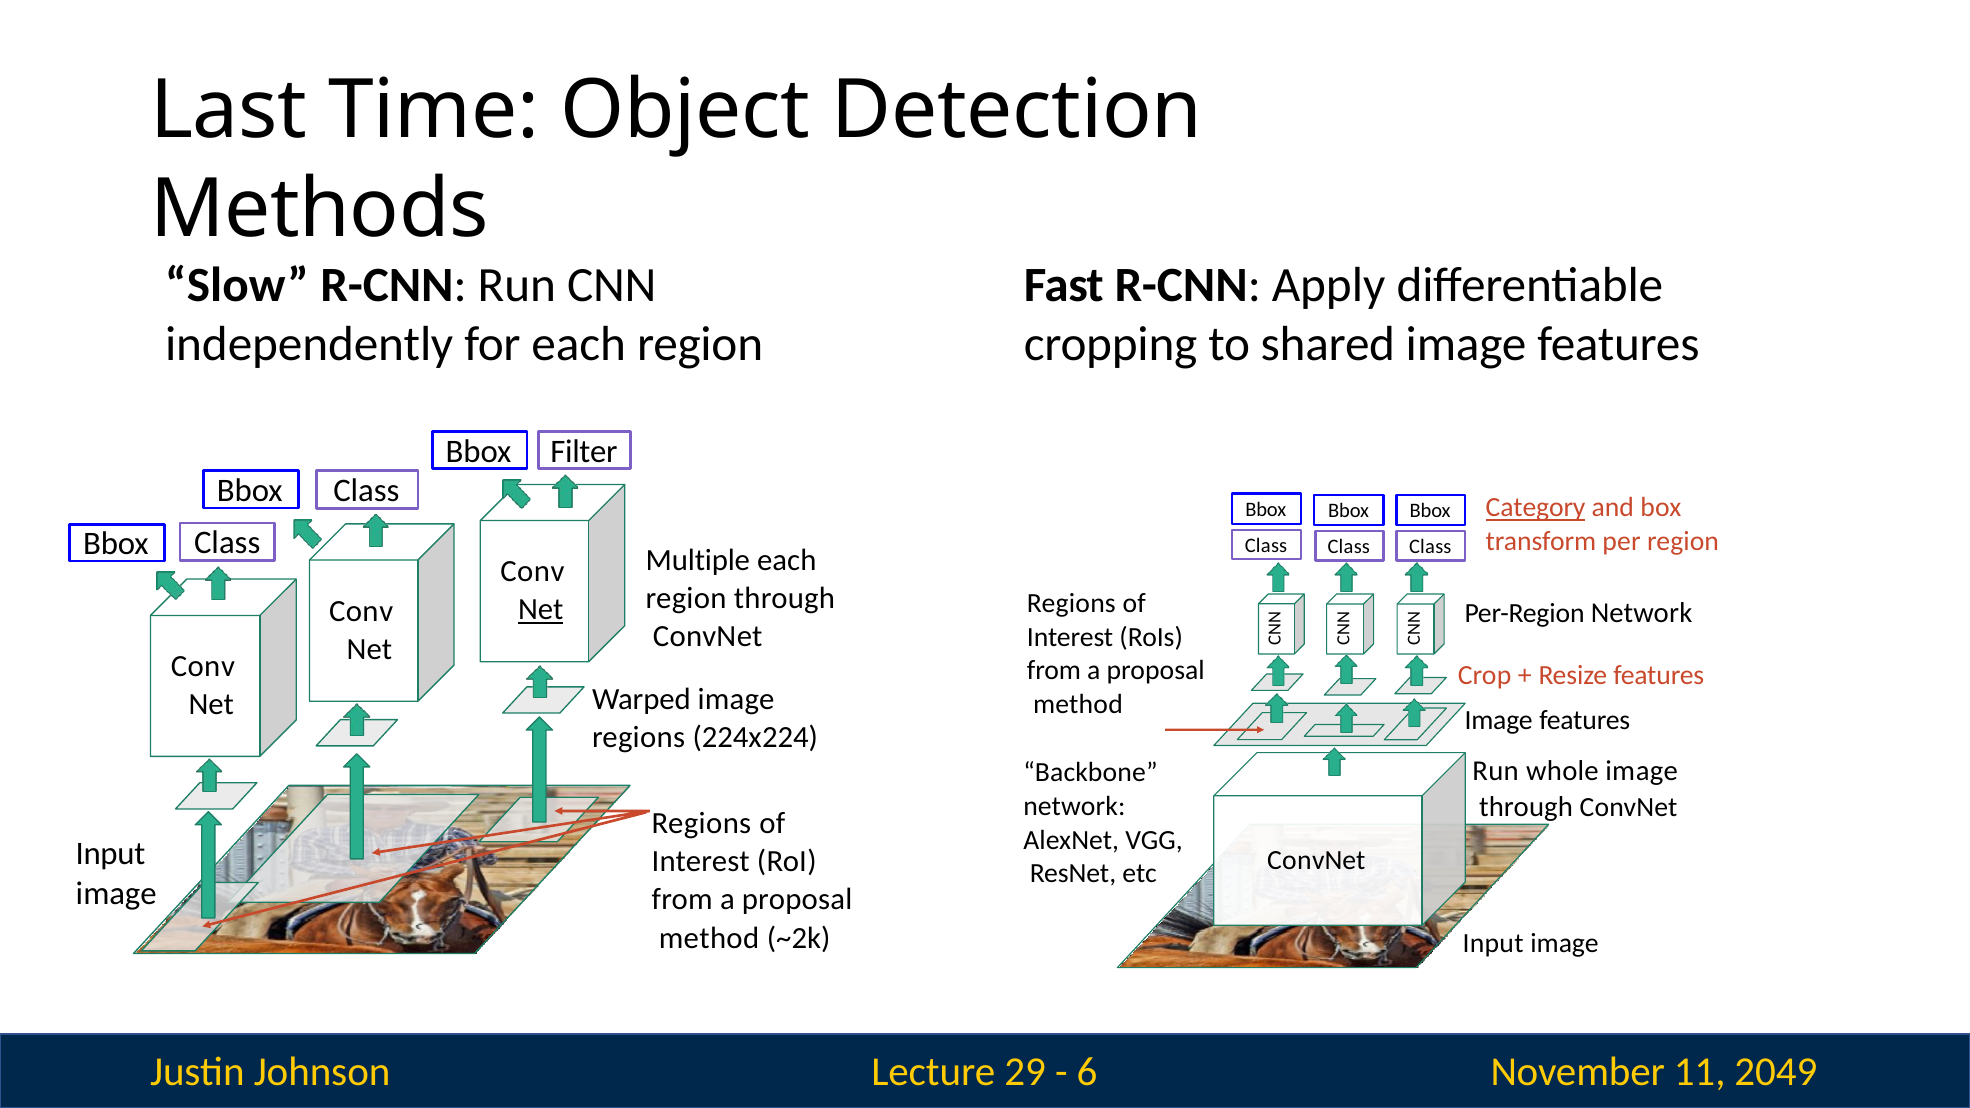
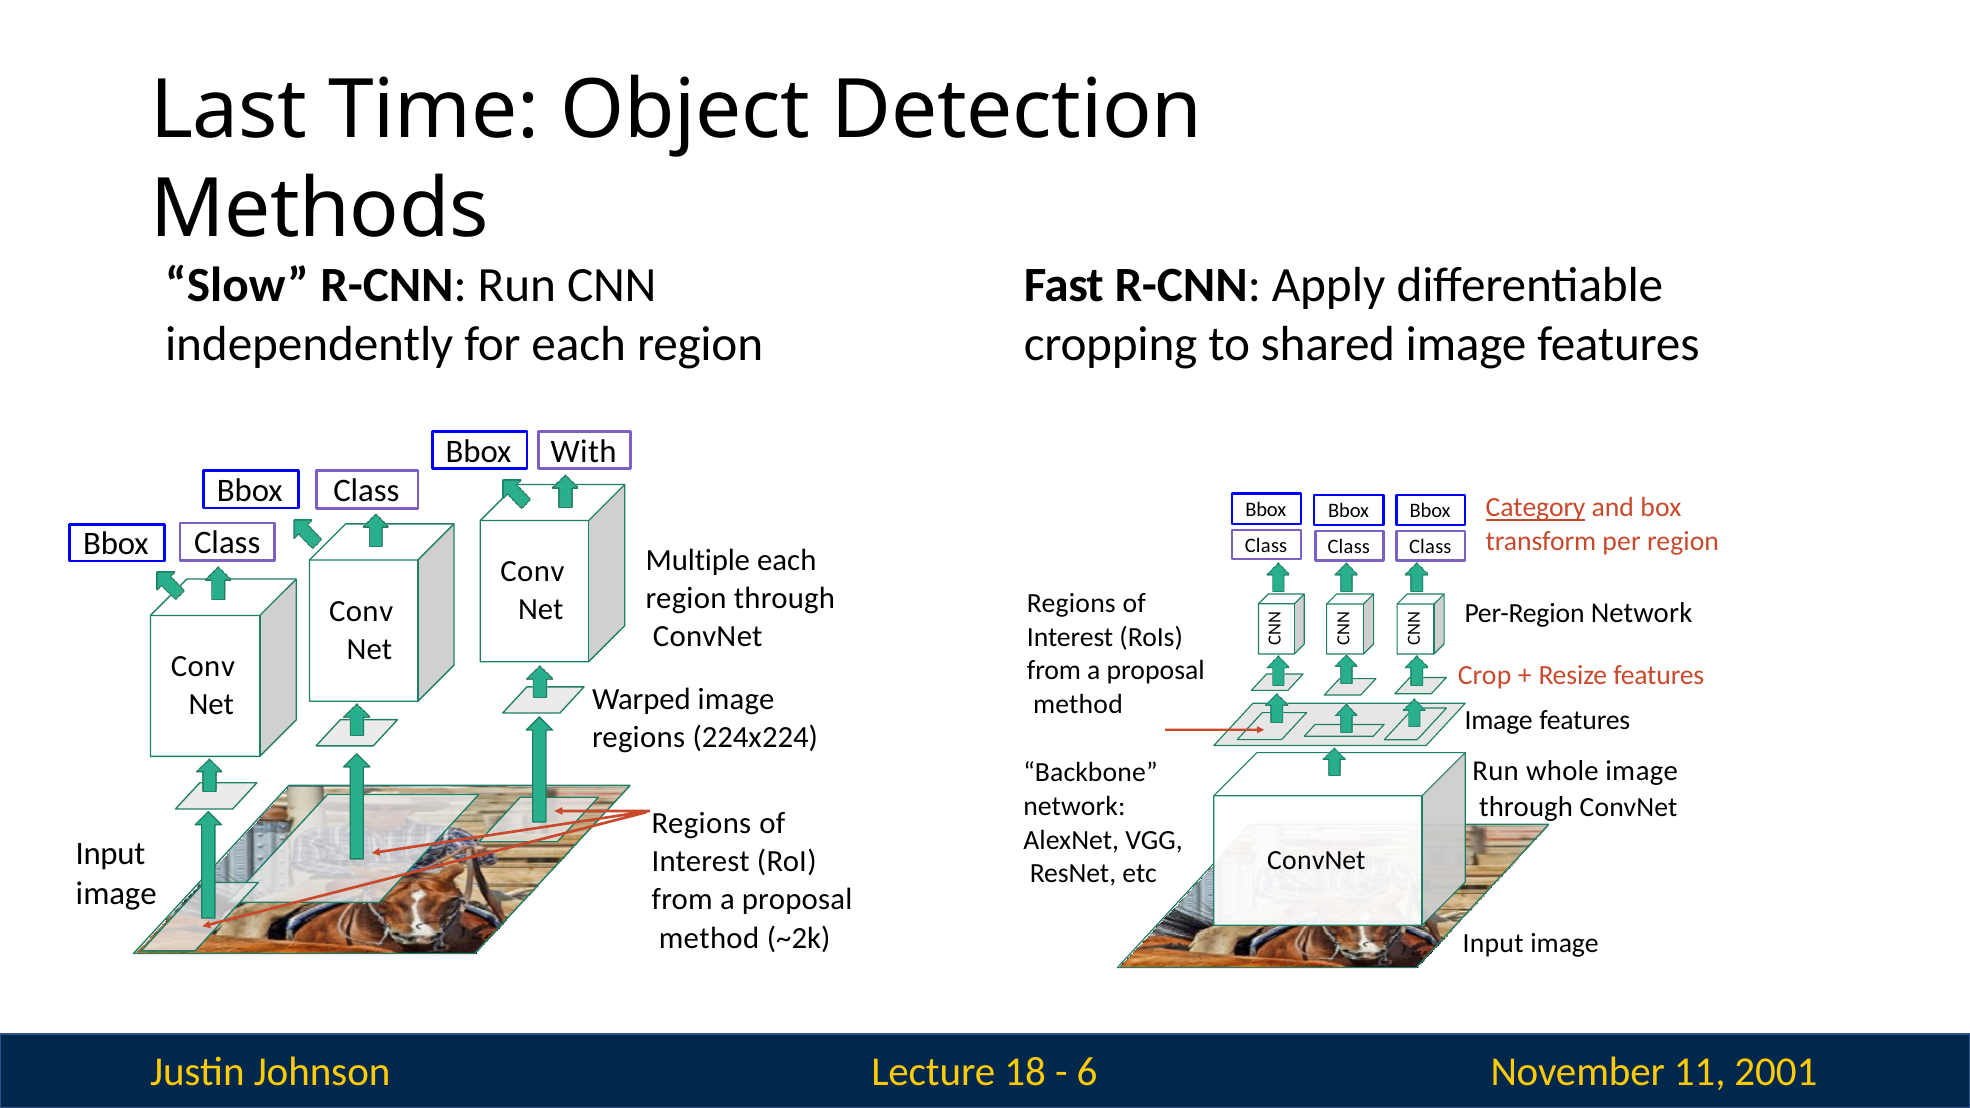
Filter: Filter -> With
Net at (541, 610) underline: present -> none
29: 29 -> 18
2049: 2049 -> 2001
